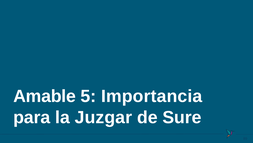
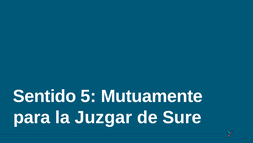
Amable: Amable -> Sentido
Importancia: Importancia -> Mutuamente
